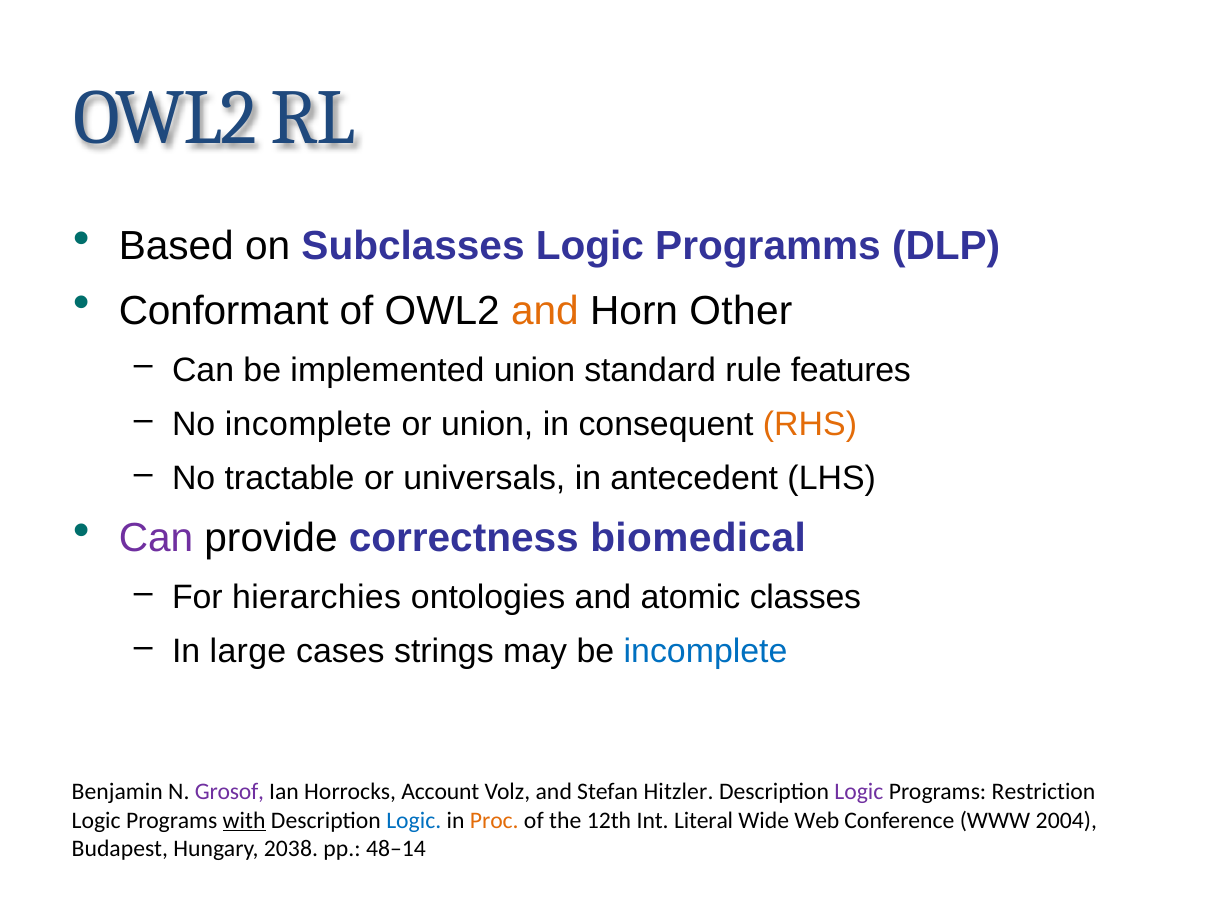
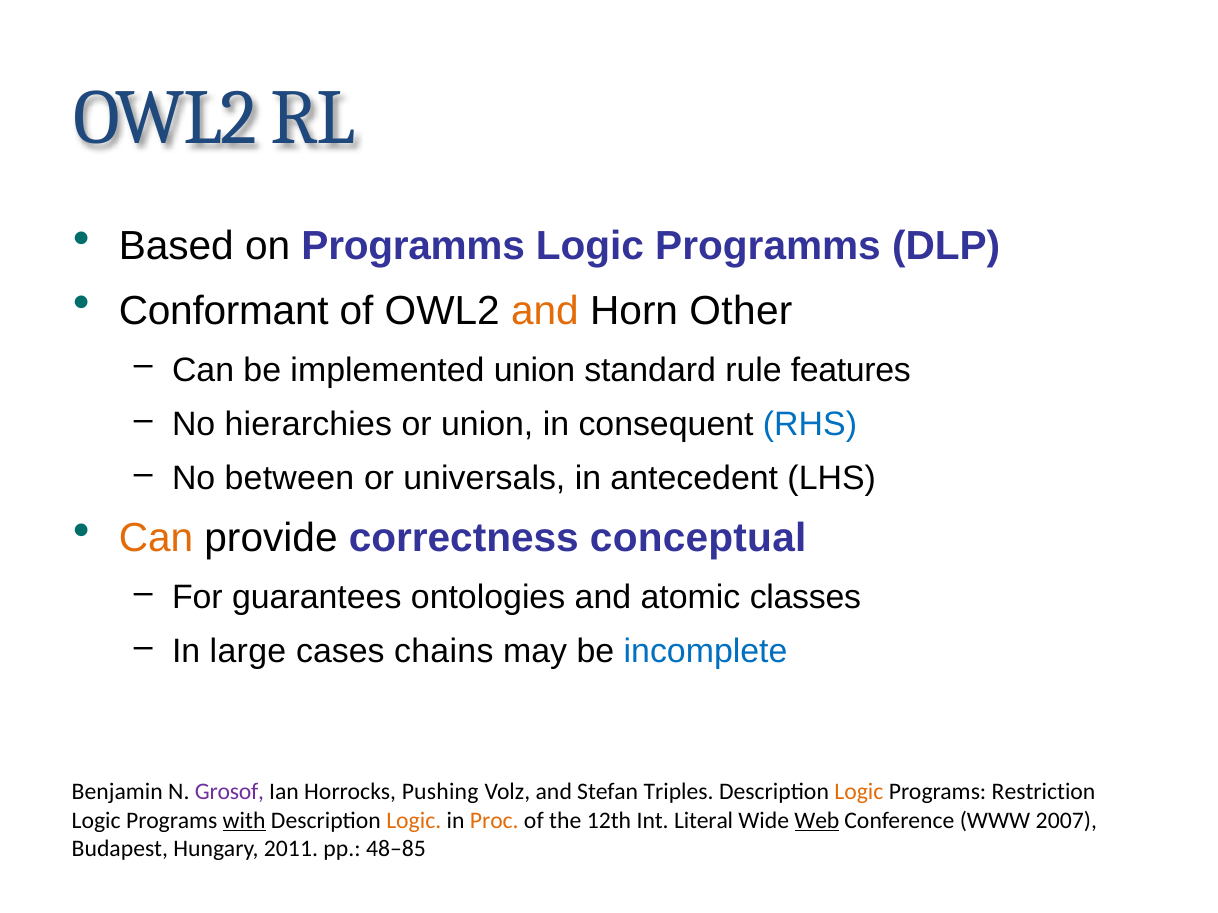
on Subclasses: Subclasses -> Programms
No incomplete: incomplete -> hierarchies
RHS colour: orange -> blue
tractable: tractable -> between
Can at (156, 539) colour: purple -> orange
biomedical: biomedical -> conceptual
hierarchies: hierarchies -> guarantees
strings: strings -> chains
Account: Account -> Pushing
Hitzler: Hitzler -> Triples
Logic at (859, 792) colour: purple -> orange
Logic at (414, 821) colour: blue -> orange
Web underline: none -> present
2004: 2004 -> 2007
2038: 2038 -> 2011
48–14: 48–14 -> 48–85
